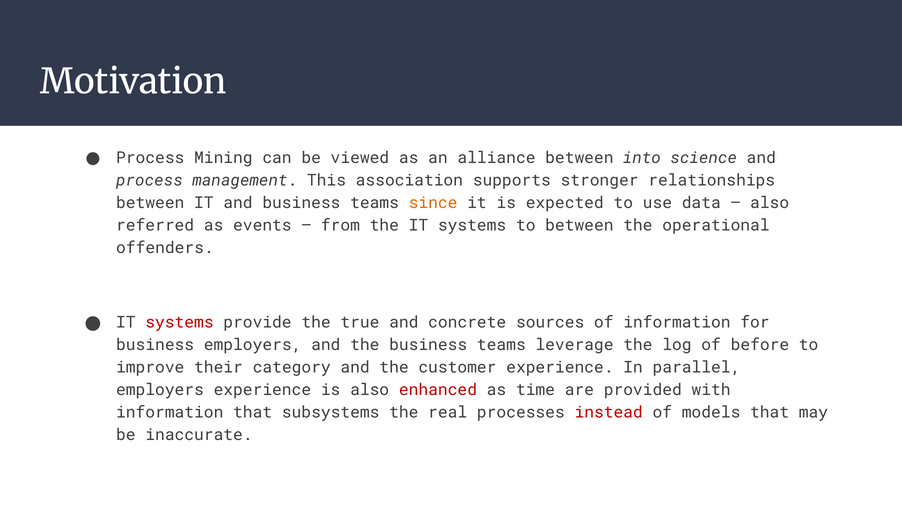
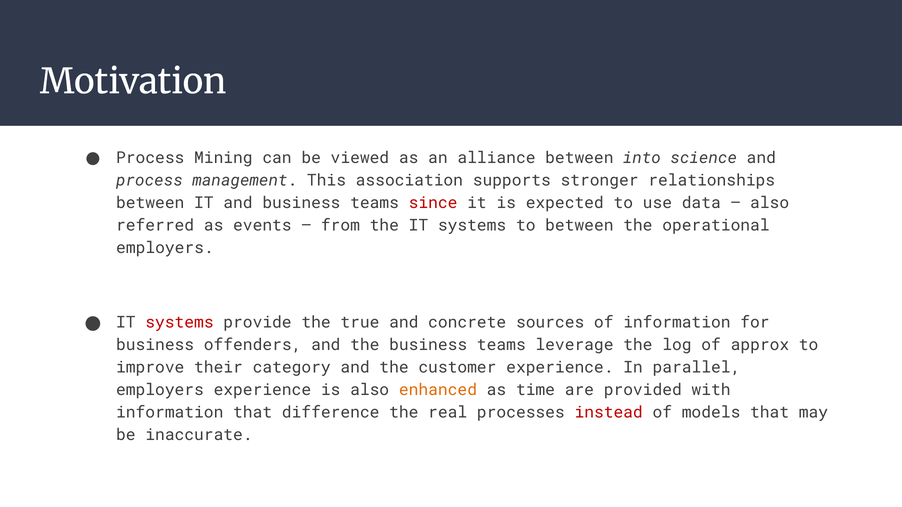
since colour: orange -> red
offenders at (165, 248): offenders -> employers
business employers: employers -> offenders
before: before -> approx
enhanced colour: red -> orange
subsystems: subsystems -> difference
